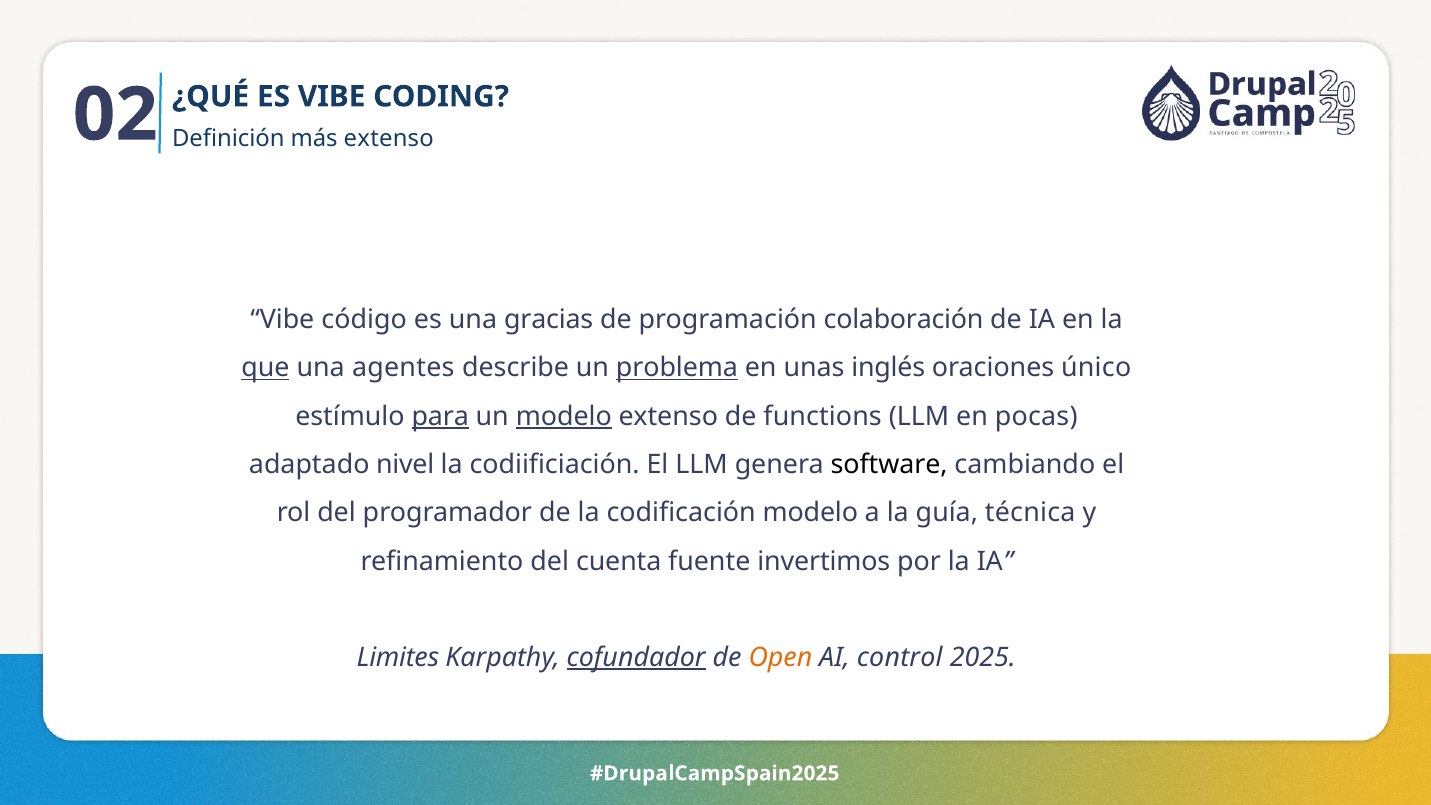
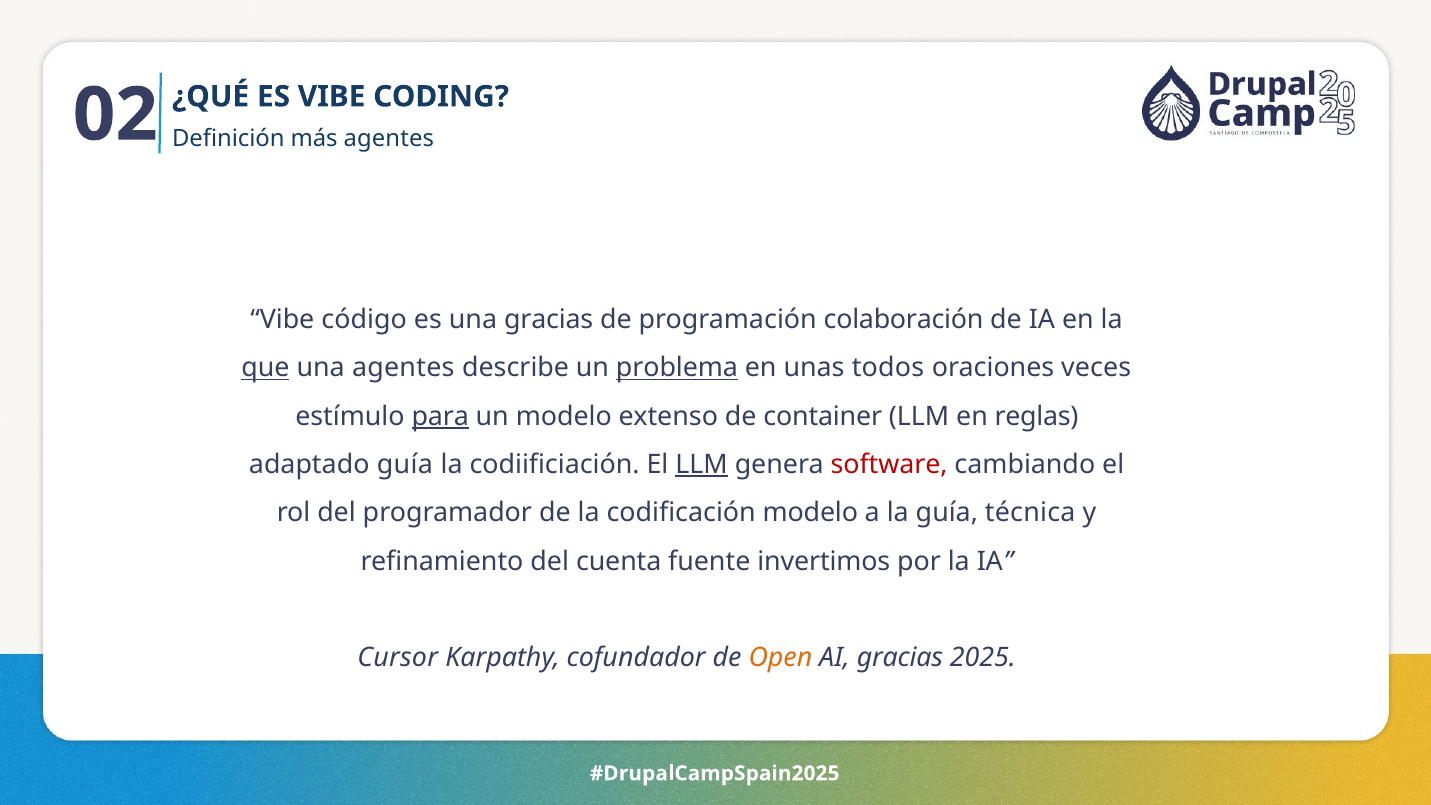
más extenso: extenso -> agentes
inglés: inglés -> todos
único: único -> veces
modelo at (564, 416) underline: present -> none
functions: functions -> container
pocas: pocas -> reglas
adaptado nivel: nivel -> guía
LLM at (702, 465) underline: none -> present
software colour: black -> red
Limites: Limites -> Cursor
cofundador underline: present -> none
AI control: control -> gracias
